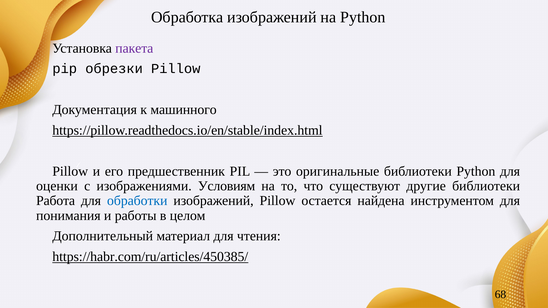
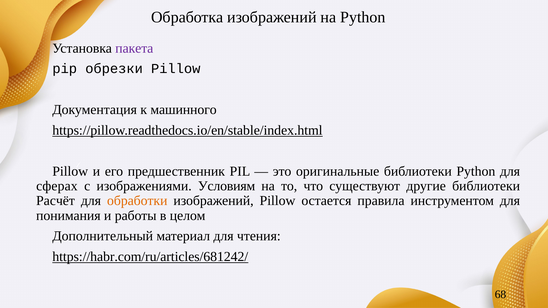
оценки: оценки -> сферах
Работа: Работа -> Расчёт
обработки colour: blue -> orange
найдена: найдена -> правила
https://habr.com/ru/articles/450385/: https://habr.com/ru/articles/450385/ -> https://habr.com/ru/articles/681242/
